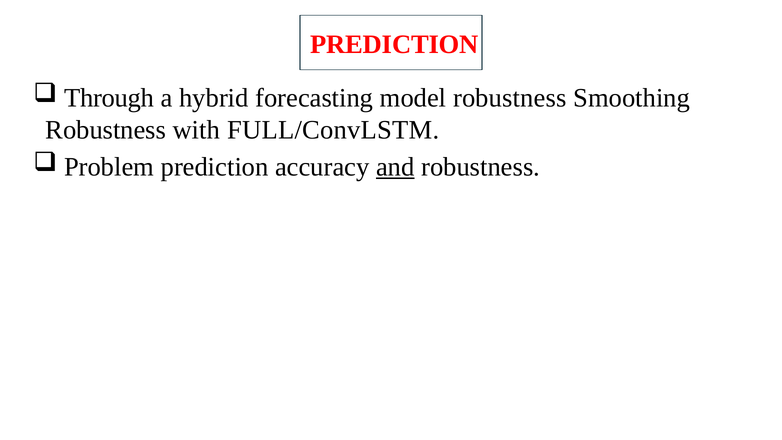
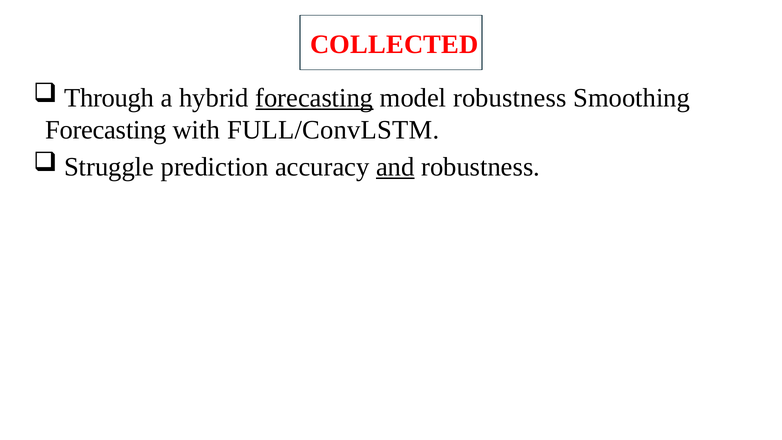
PREDICTION at (394, 44): PREDICTION -> COLLECTED
forecasting at (314, 98) underline: none -> present
Robustness at (106, 130): Robustness -> Forecasting
Problem: Problem -> Struggle
